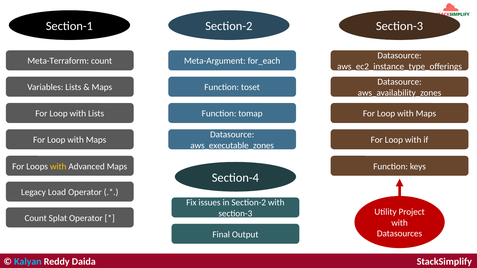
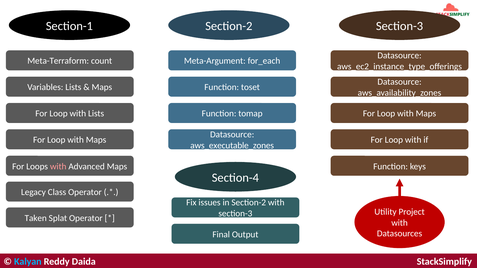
with at (58, 167) colour: yellow -> pink
Load: Load -> Class
Count at (36, 218): Count -> Taken
